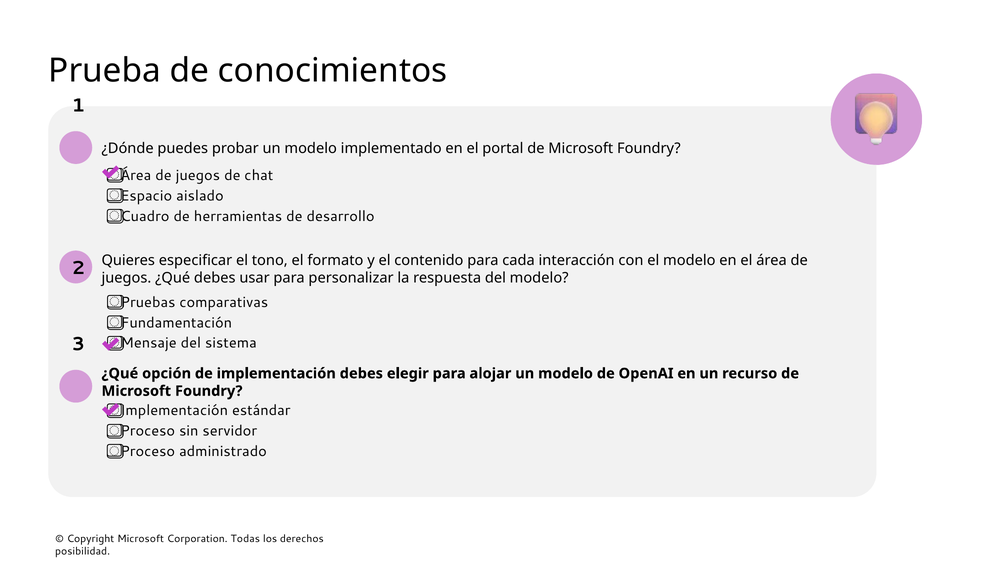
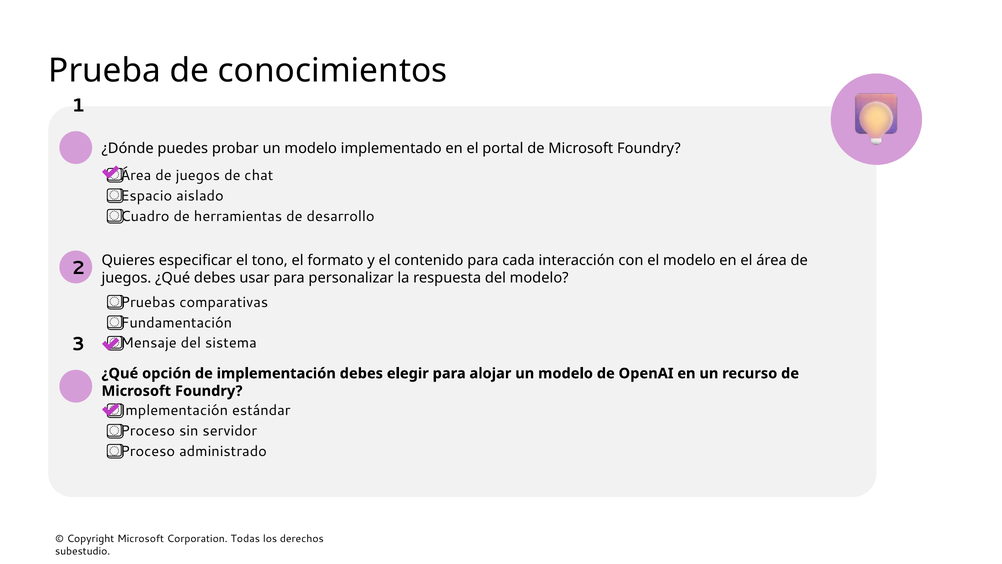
posibilidad: posibilidad -> subestudio
